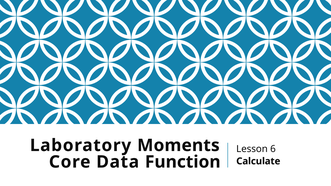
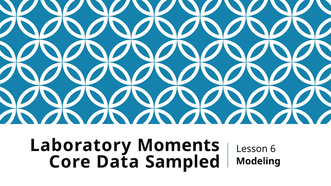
Function: Function -> Sampled
Calculate: Calculate -> Modeling
